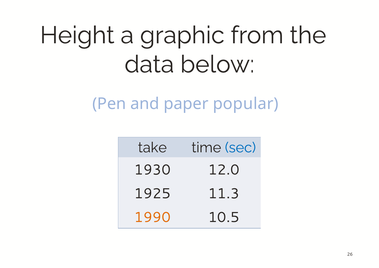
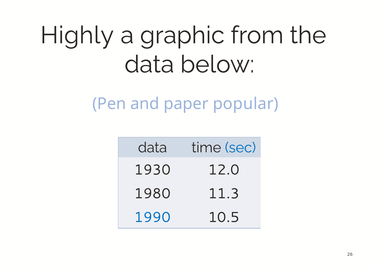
Height: Height -> Highly
take at (152, 148): take -> data
1925: 1925 -> 1980
1990 colour: orange -> blue
